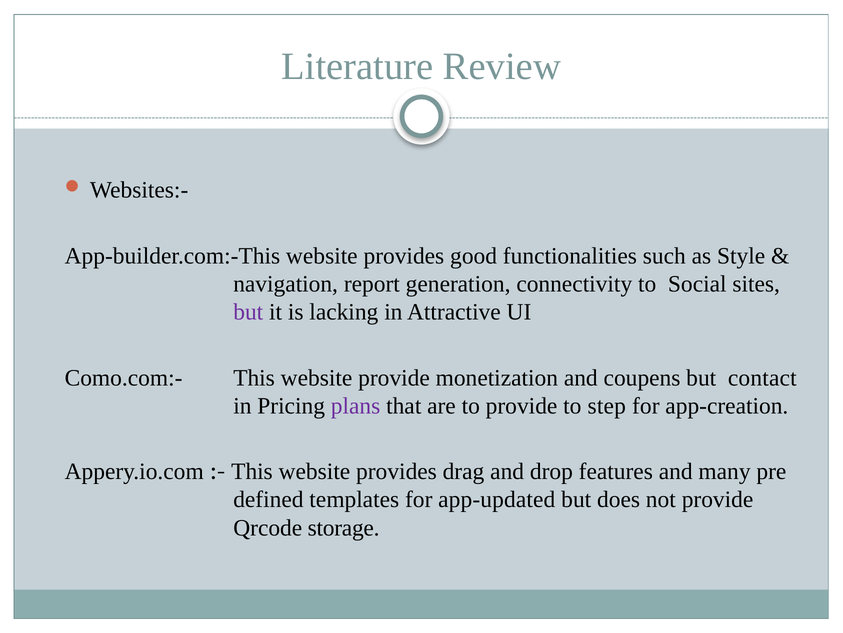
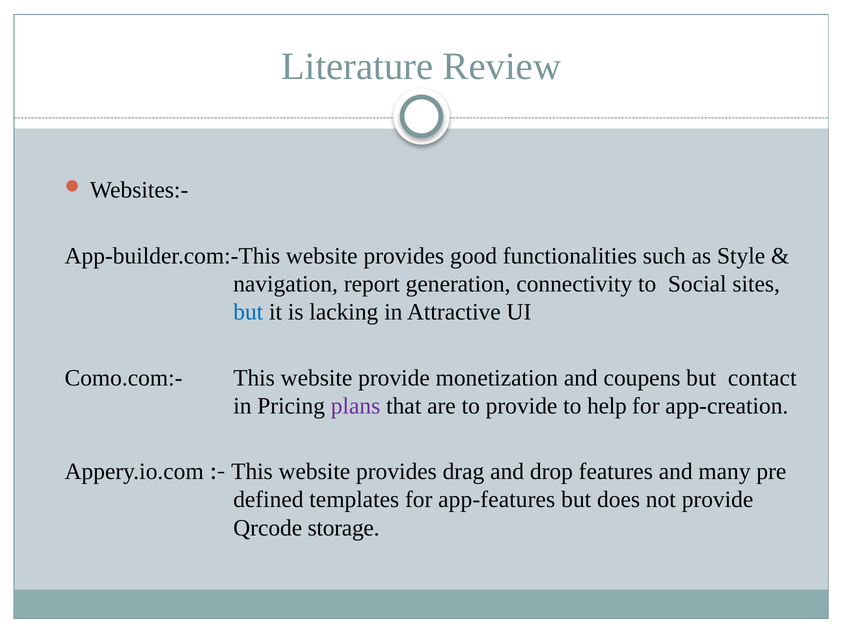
but at (248, 312) colour: purple -> blue
step: step -> help
app-updated: app-updated -> app-features
